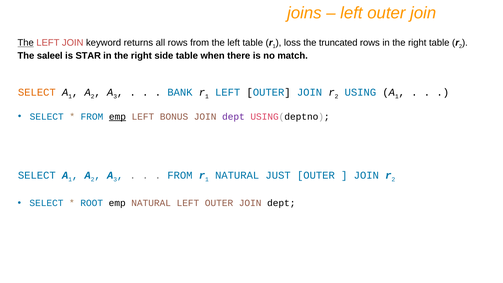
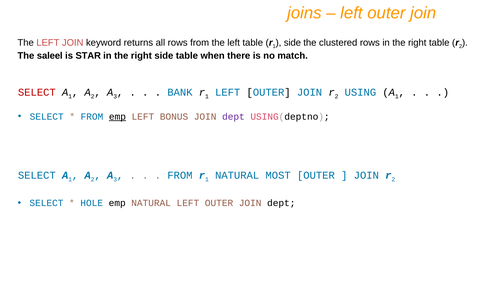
The at (26, 43) underline: present -> none
loss at (292, 43): loss -> side
truncated: truncated -> clustered
SELECT at (37, 92) colour: orange -> red
JUST: JUST -> MOST
ROOT: ROOT -> HOLE
